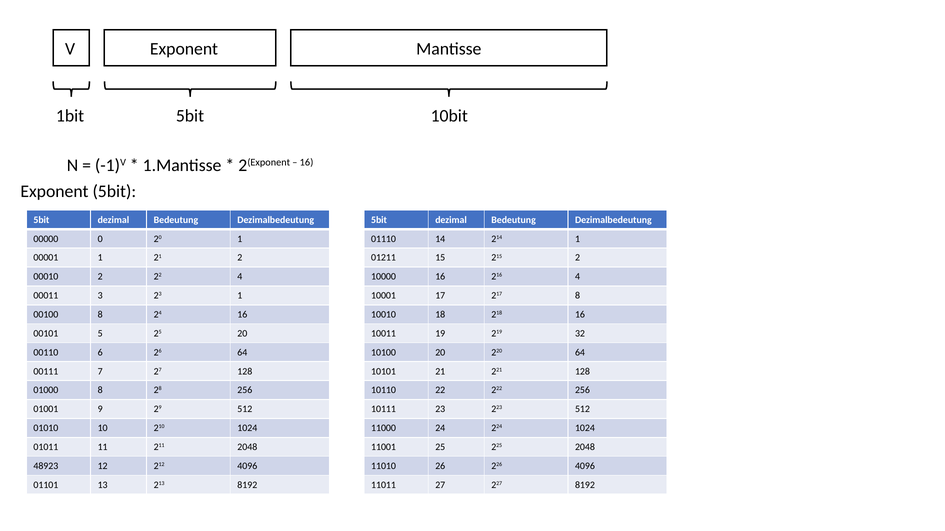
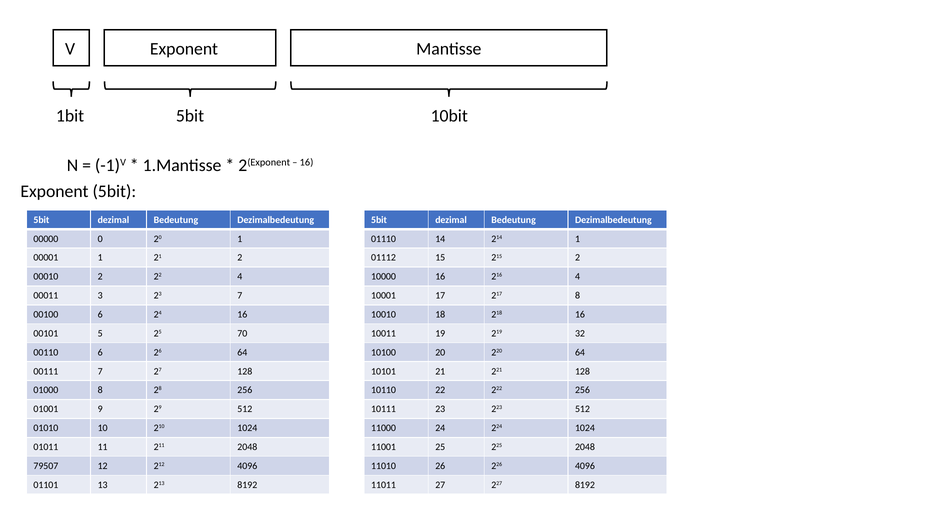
01211: 01211 -> 01112
23 1: 1 -> 7
00100 8: 8 -> 6
25 20: 20 -> 70
48923: 48923 -> 79507
